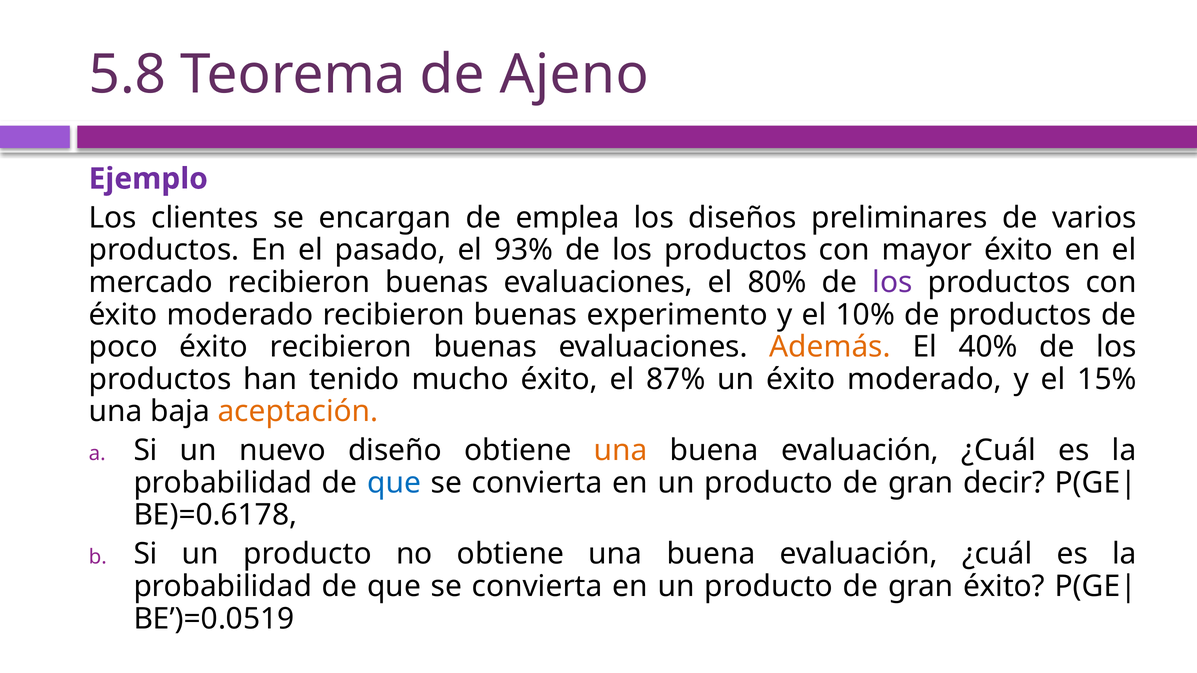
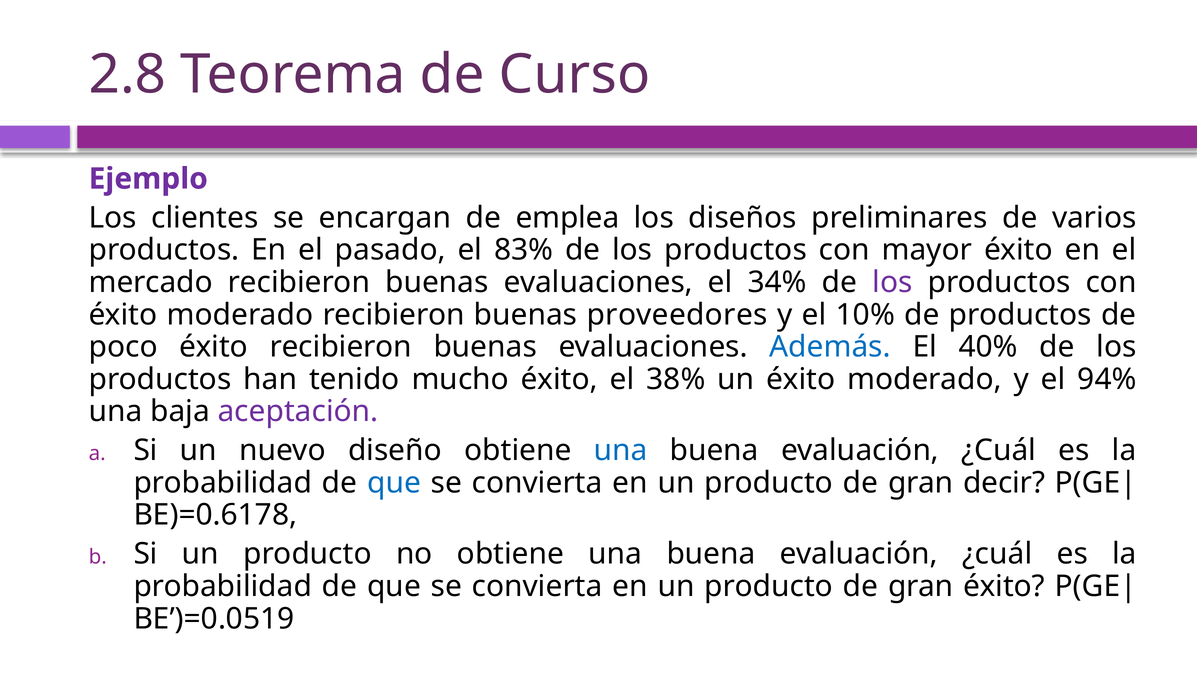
5.8: 5.8 -> 2.8
Ajeno: Ajeno -> Curso
93%: 93% -> 83%
80%: 80% -> 34%
experimento: experimento -> proveedores
Además colour: orange -> blue
87%: 87% -> 38%
15%: 15% -> 94%
aceptación colour: orange -> purple
una at (621, 451) colour: orange -> blue
